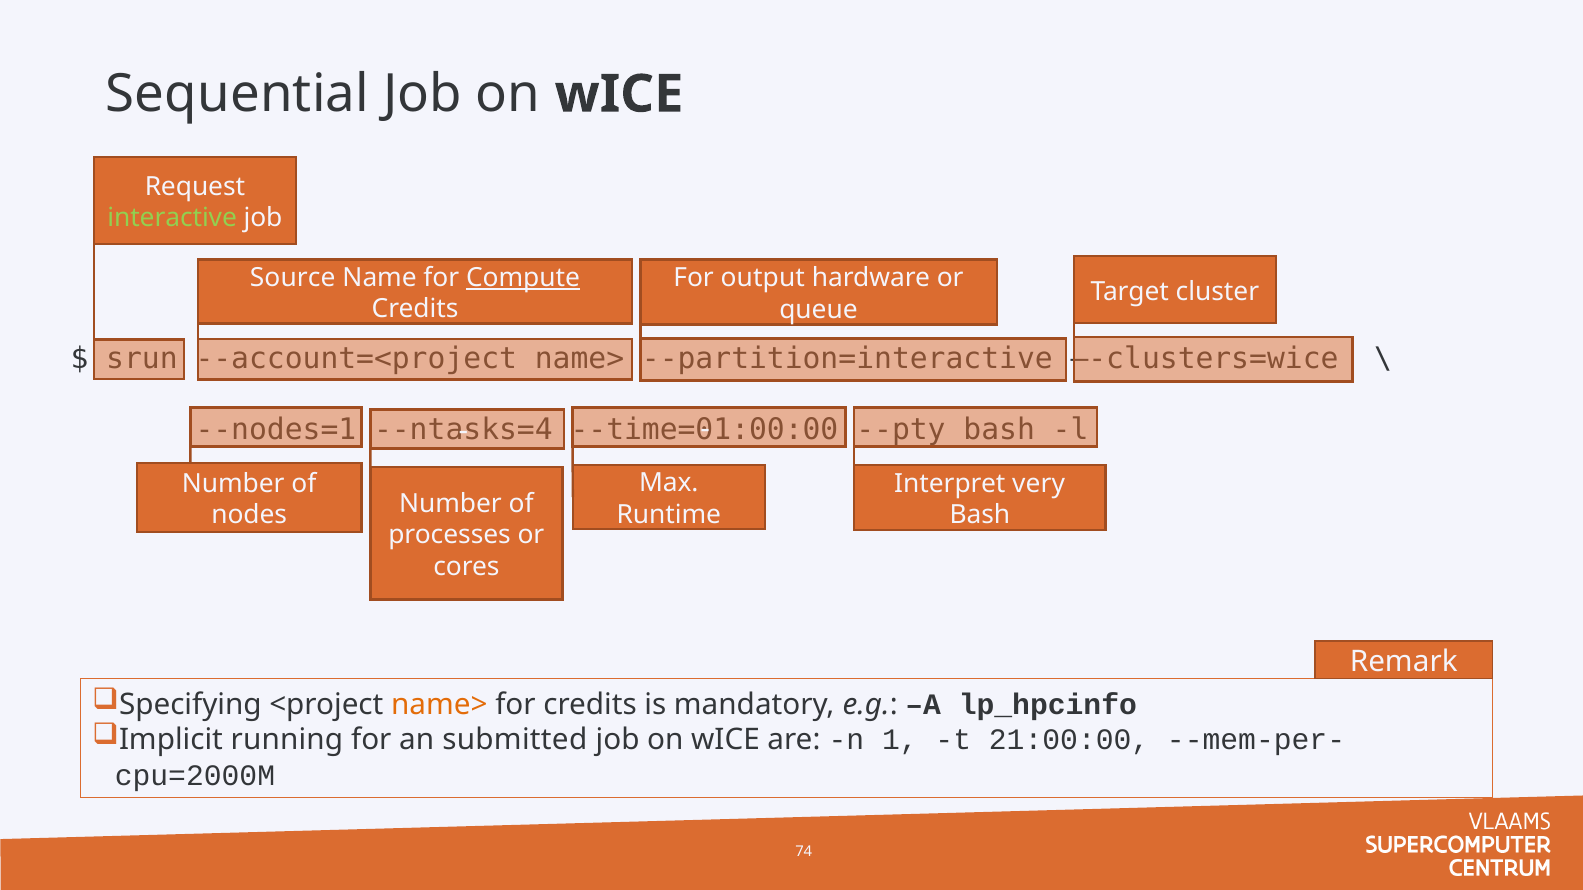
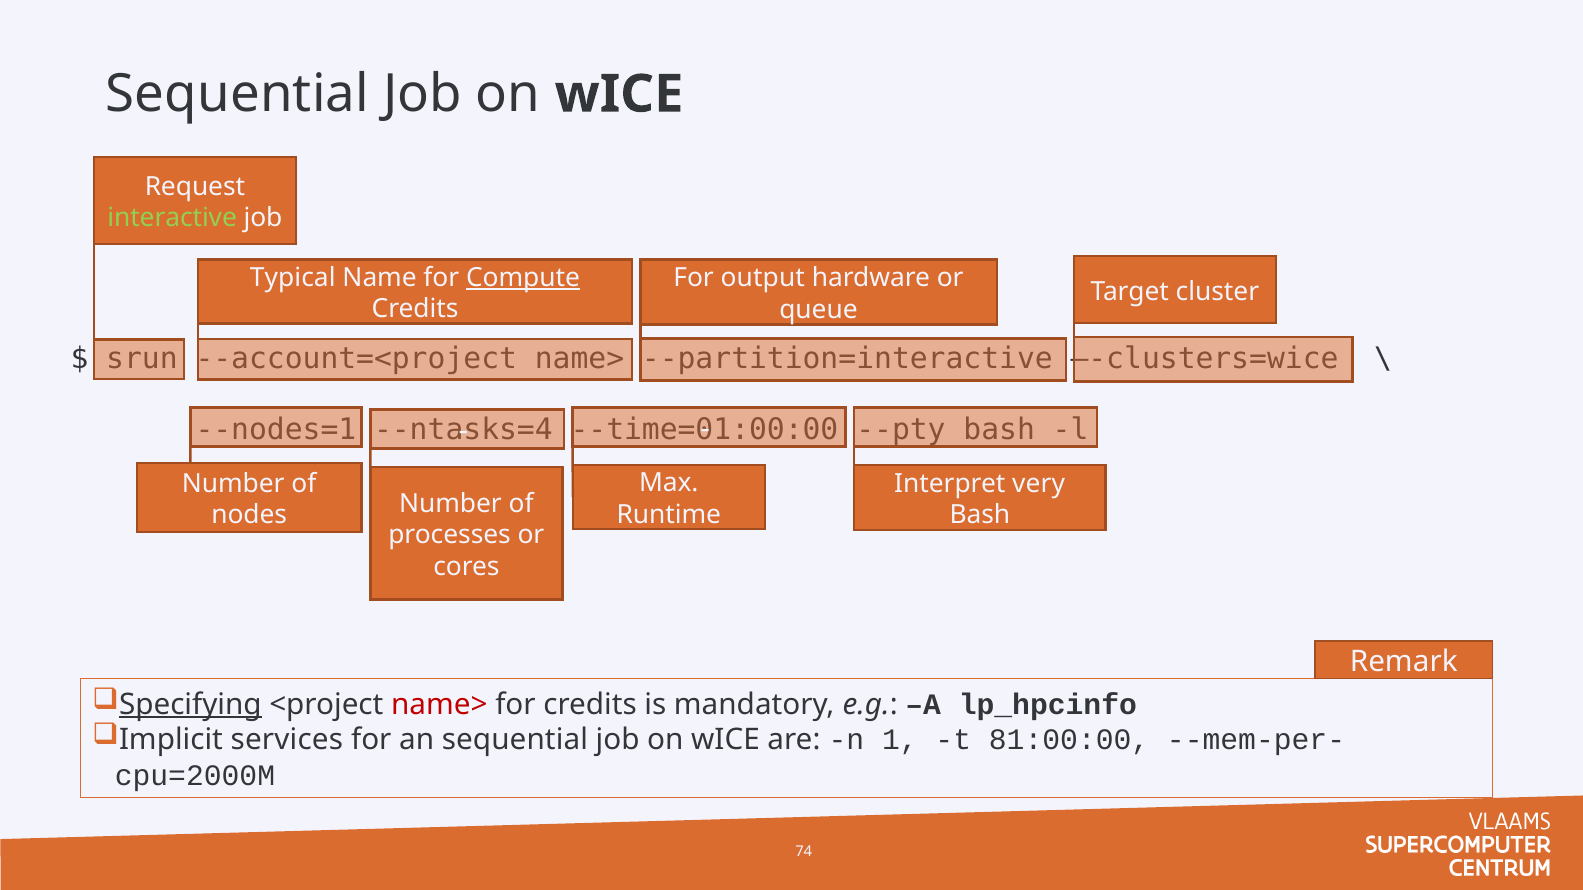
Source: Source -> Typical
Specifying underline: none -> present
name> at (439, 705) colour: orange -> red
running: running -> services
an submitted: submitted -> sequential
21:00:00: 21:00:00 -> 81:00:00
